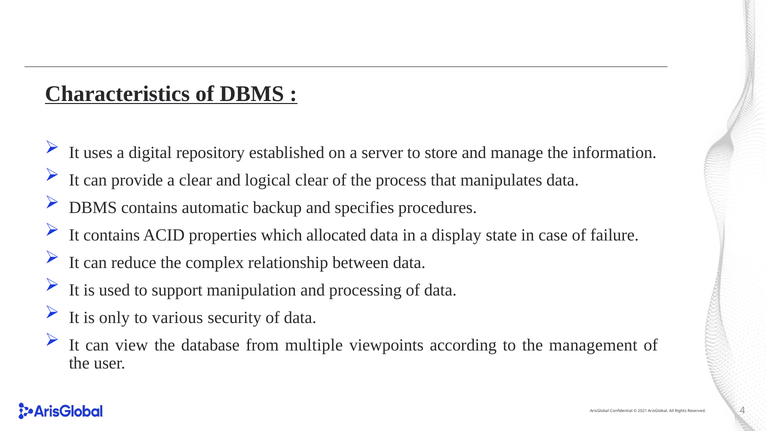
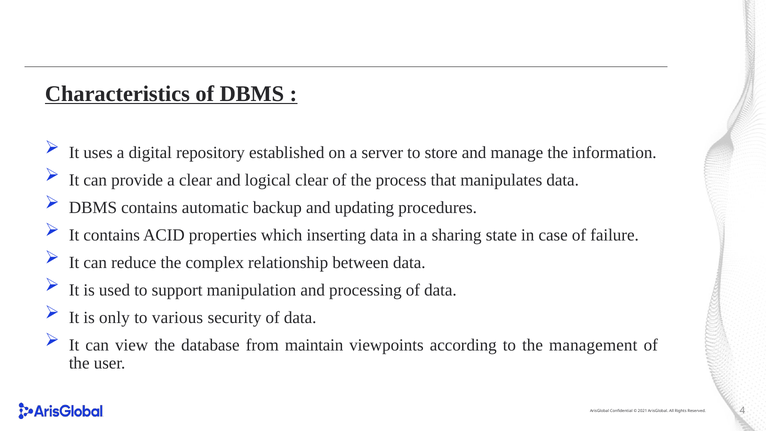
specifies: specifies -> updating
allocated: allocated -> inserting
display: display -> sharing
multiple: multiple -> maintain
